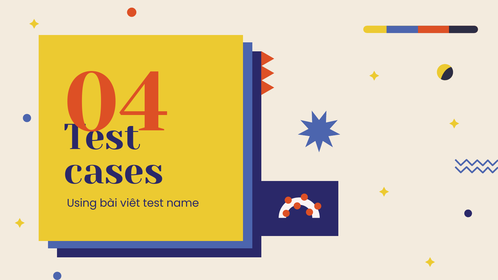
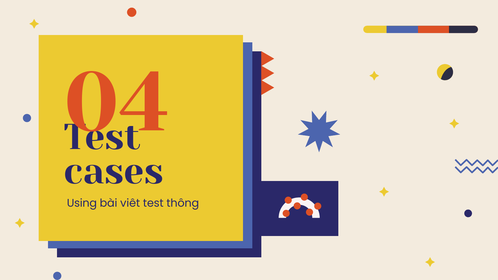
name: name -> thông
